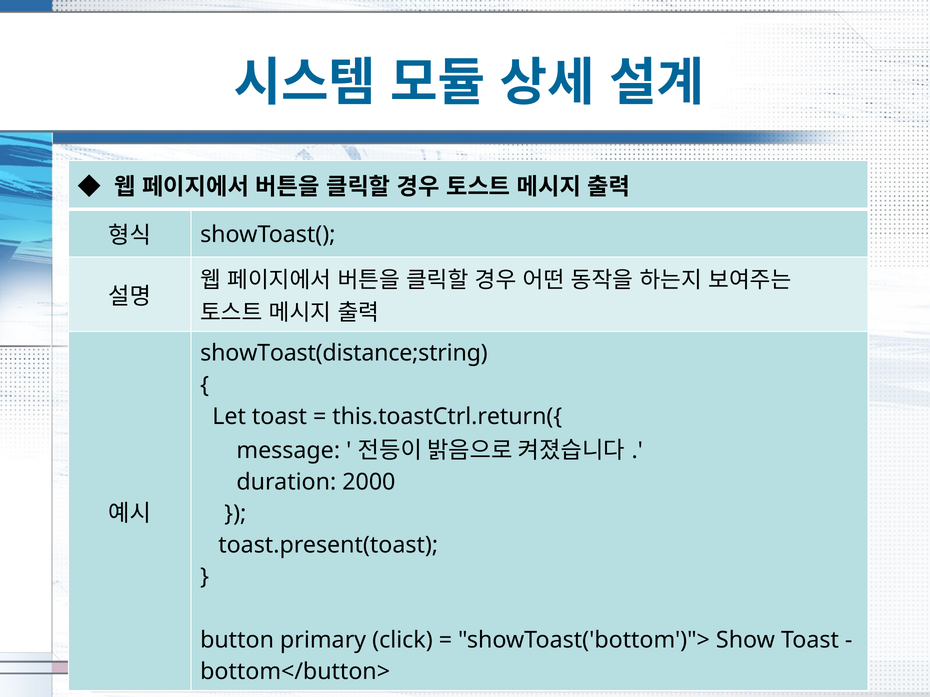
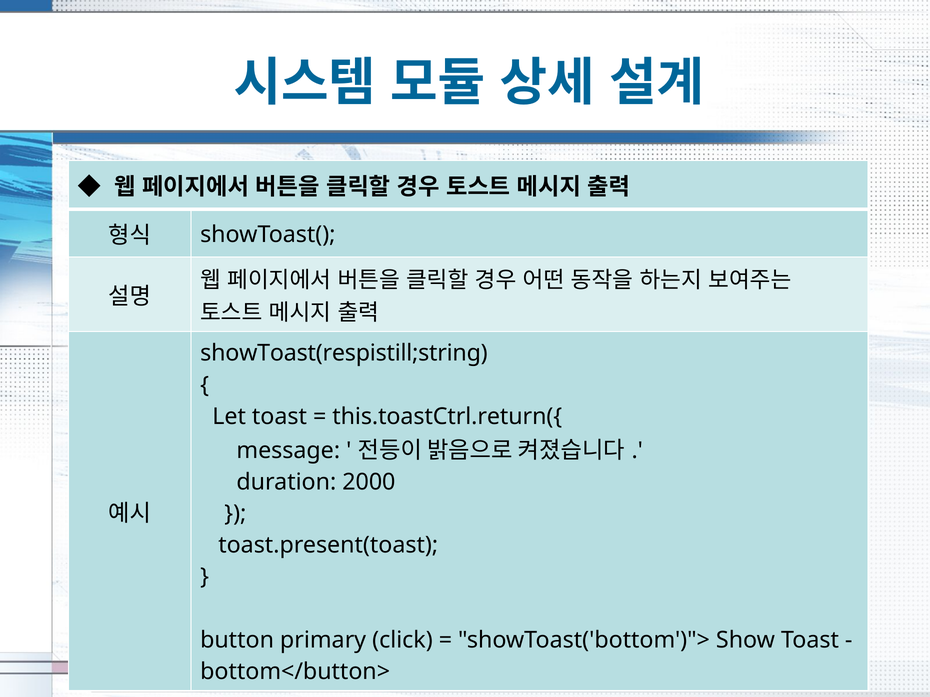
showToast(distance;string: showToast(distance;string -> showToast(respistill;string
